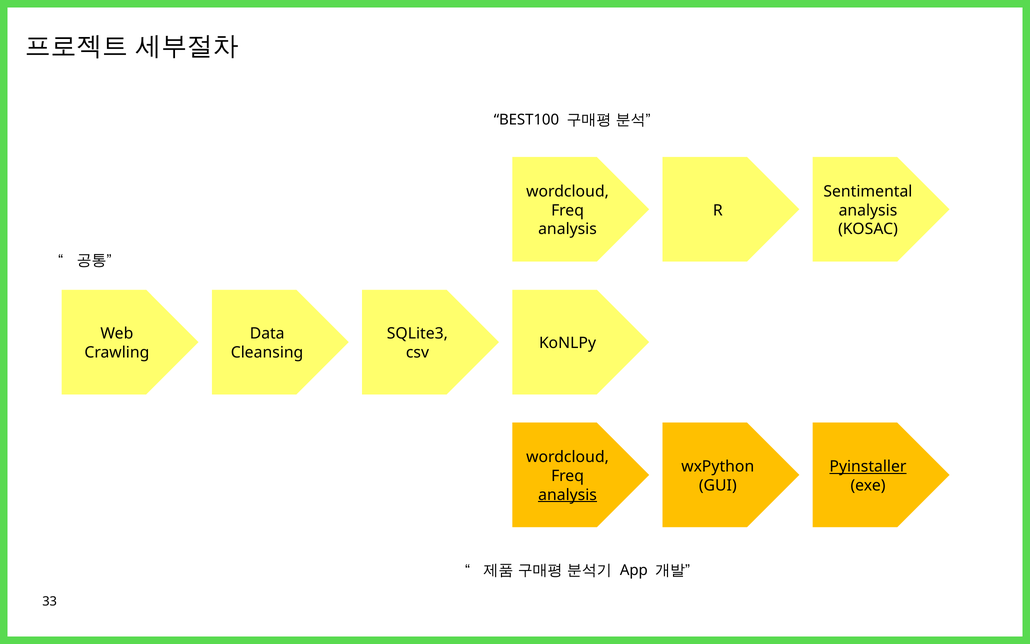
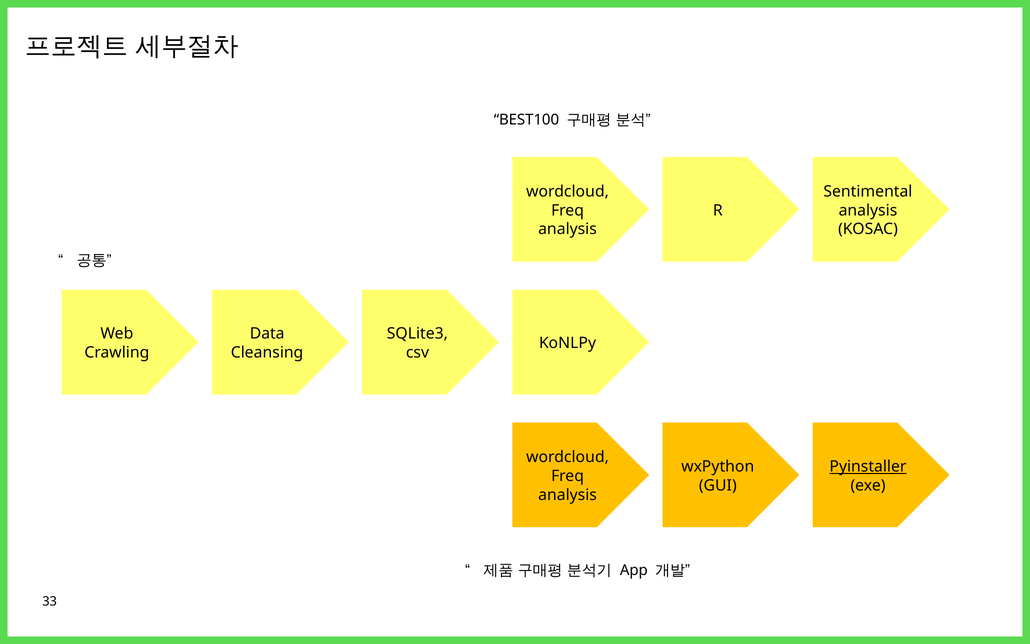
analysis at (568, 495) underline: present -> none
